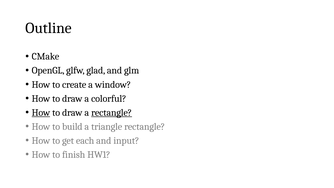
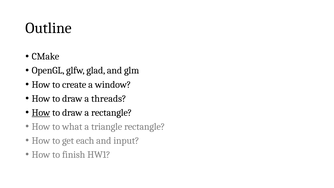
colorful: colorful -> threads
rectangle at (112, 112) underline: present -> none
build: build -> what
